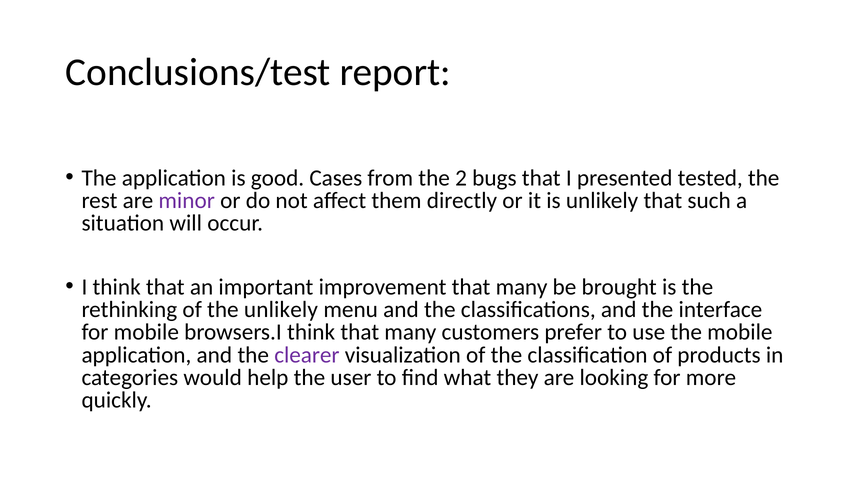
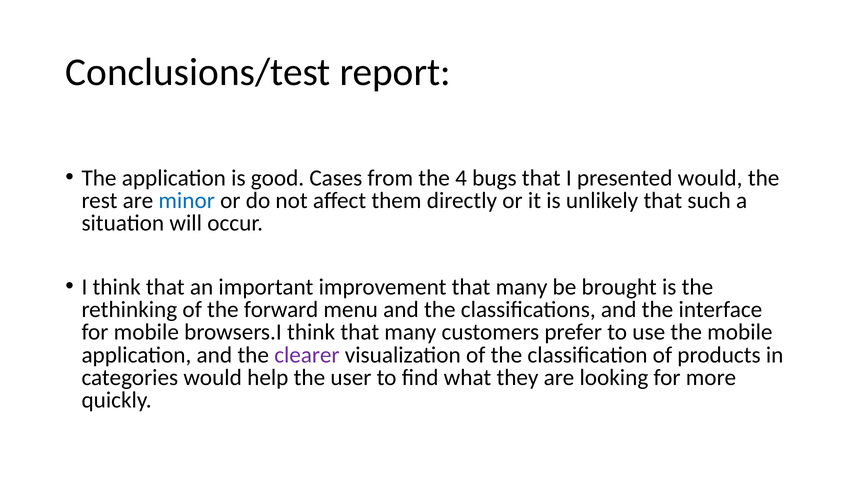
2: 2 -> 4
presented tested: tested -> would
minor colour: purple -> blue
the unlikely: unlikely -> forward
